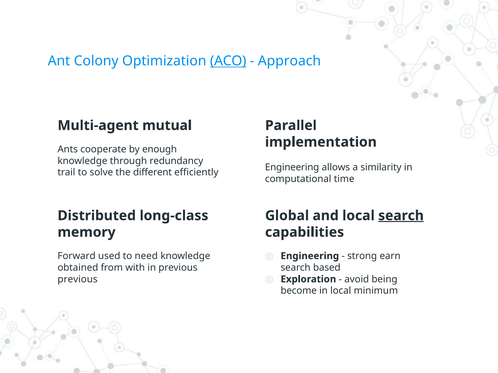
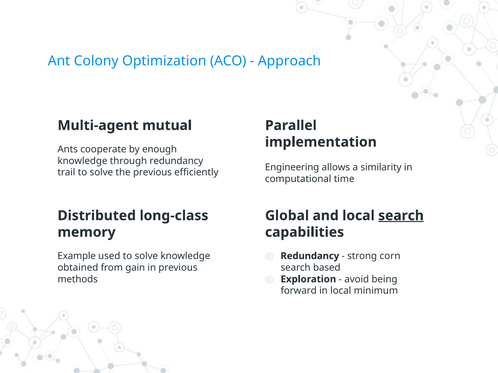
ACO underline: present -> none
the different: different -> previous
Engineering at (310, 256): Engineering -> Redundancy
earn: earn -> corn
Forward: Forward -> Example
used to need: need -> solve
with: with -> gain
previous at (78, 280): previous -> methods
become: become -> forward
